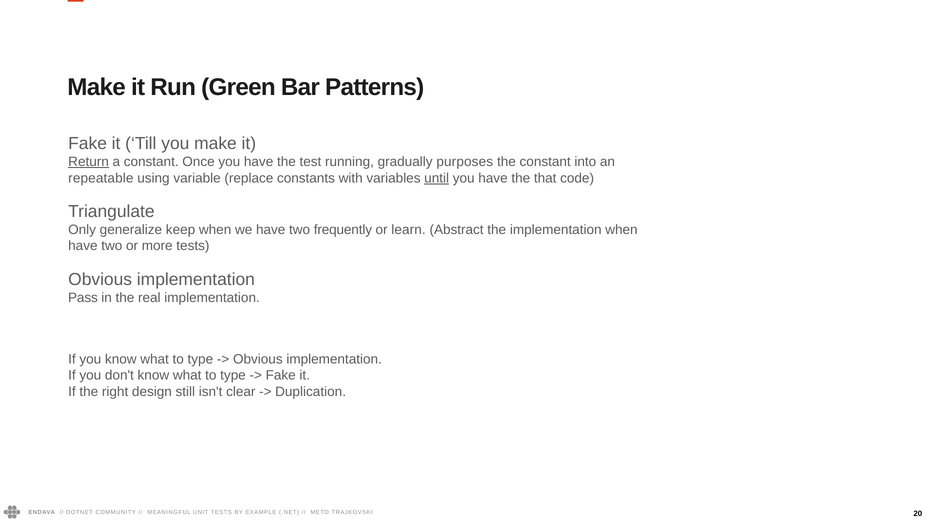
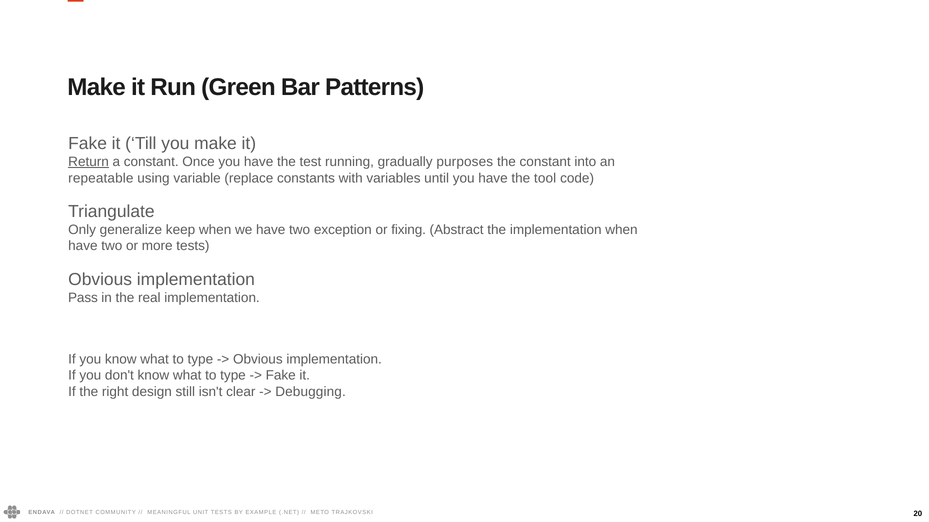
until underline: present -> none
that: that -> tool
frequently: frequently -> exception
learn: learn -> fixing
Duplication: Duplication -> Debugging
